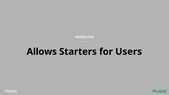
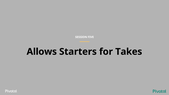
Users: Users -> Takes
